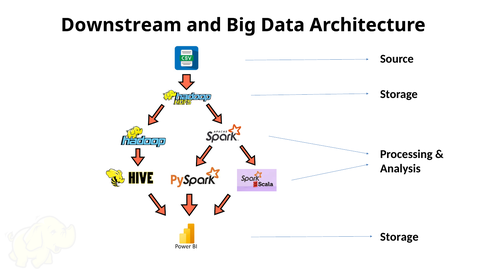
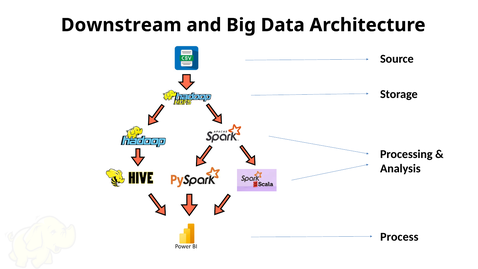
Storage at (399, 237): Storage -> Process
